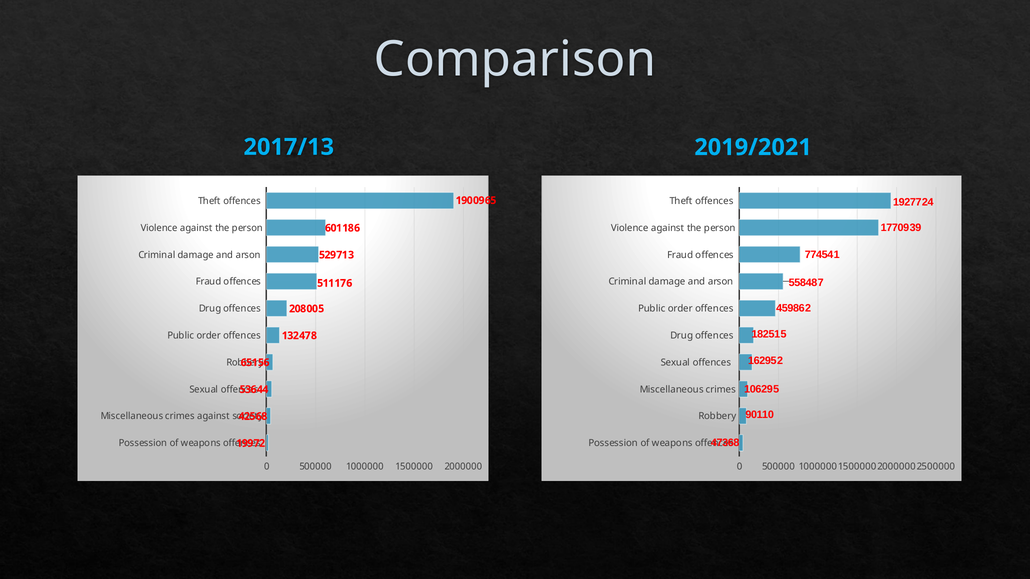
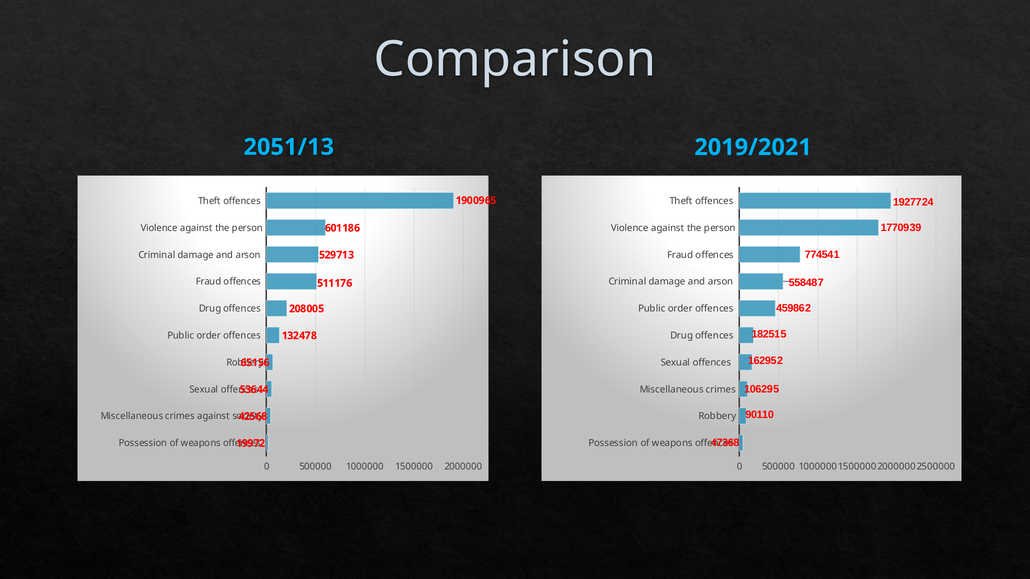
2017/13: 2017/13 -> 2051/13
